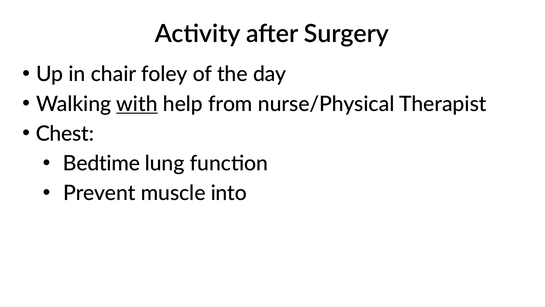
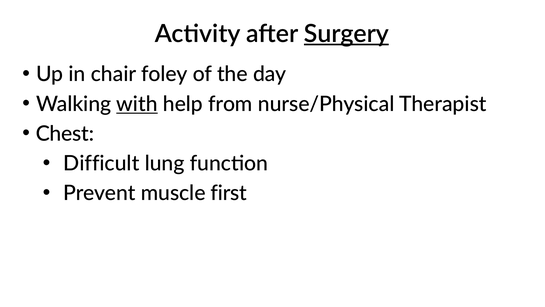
Surgery underline: none -> present
Bedtime: Bedtime -> Difficult
into: into -> first
